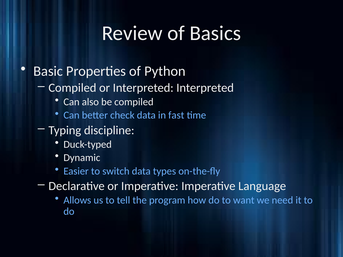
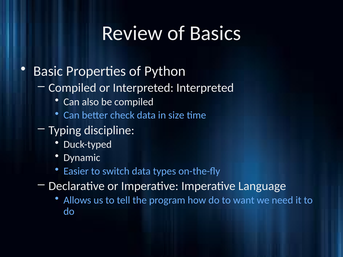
fast: fast -> size
